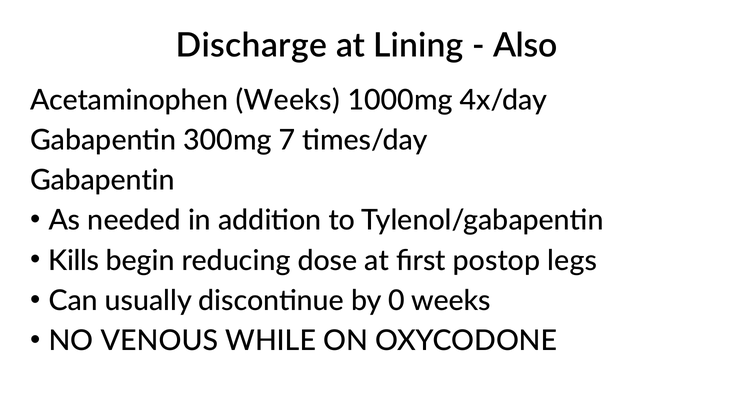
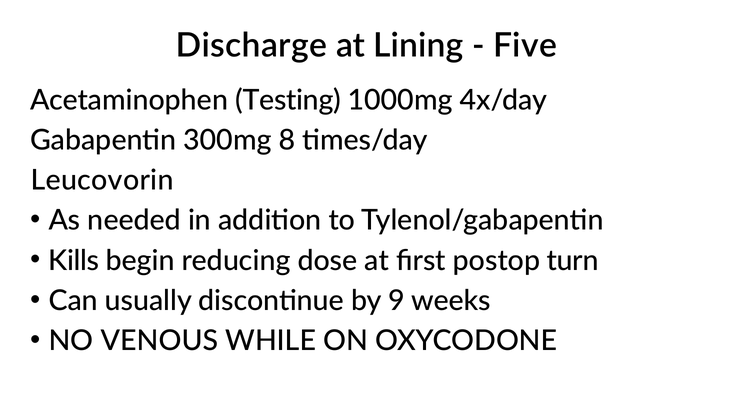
Also: Also -> Five
Acetaminophen Weeks: Weeks -> Testing
7: 7 -> 8
Gabapentin at (102, 180): Gabapentin -> Leucovorin
legs: legs -> turn
0: 0 -> 9
